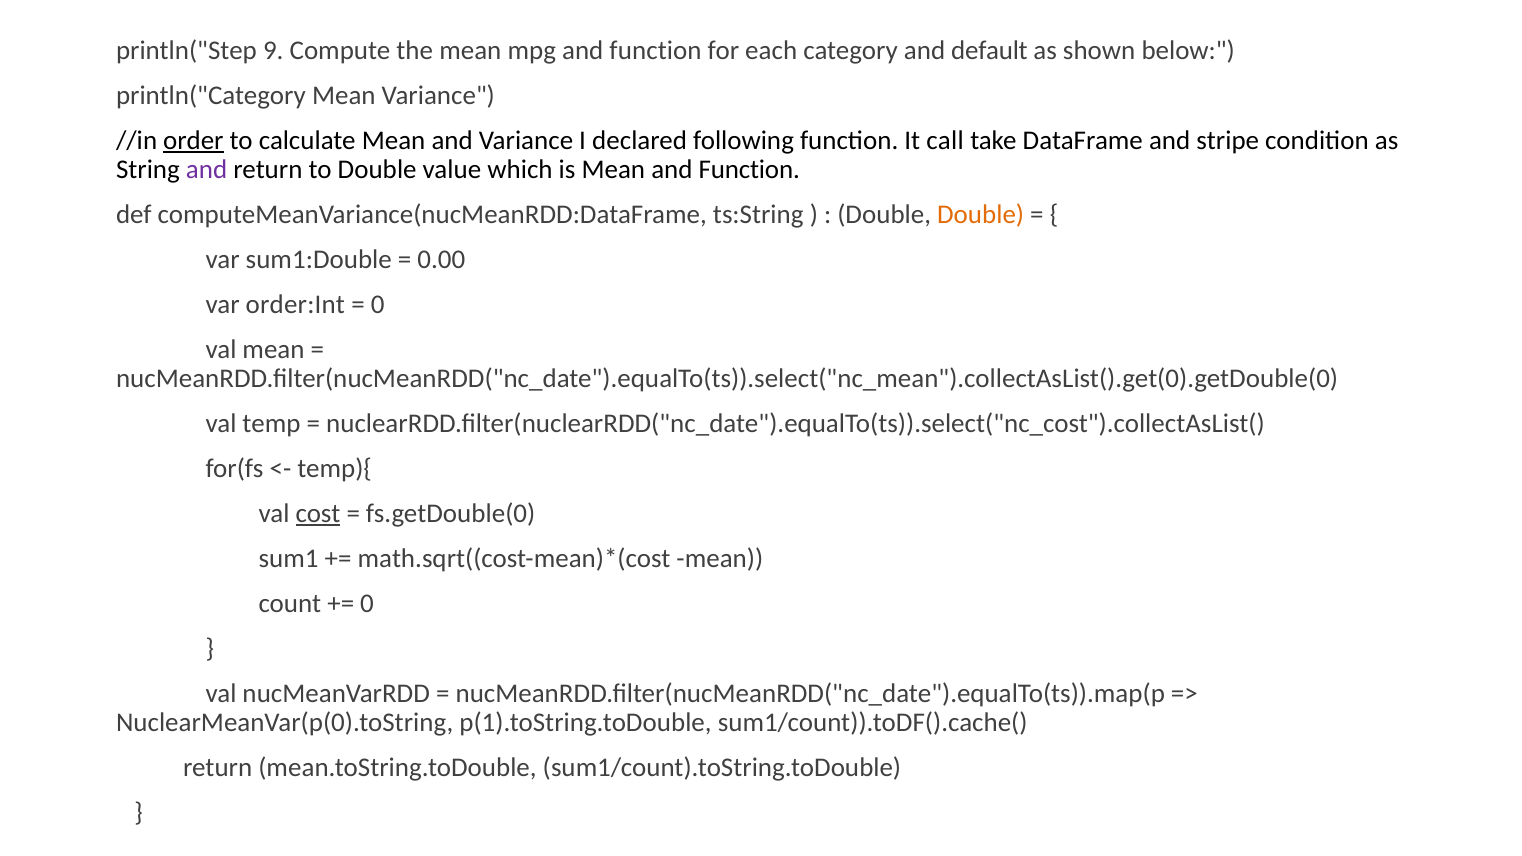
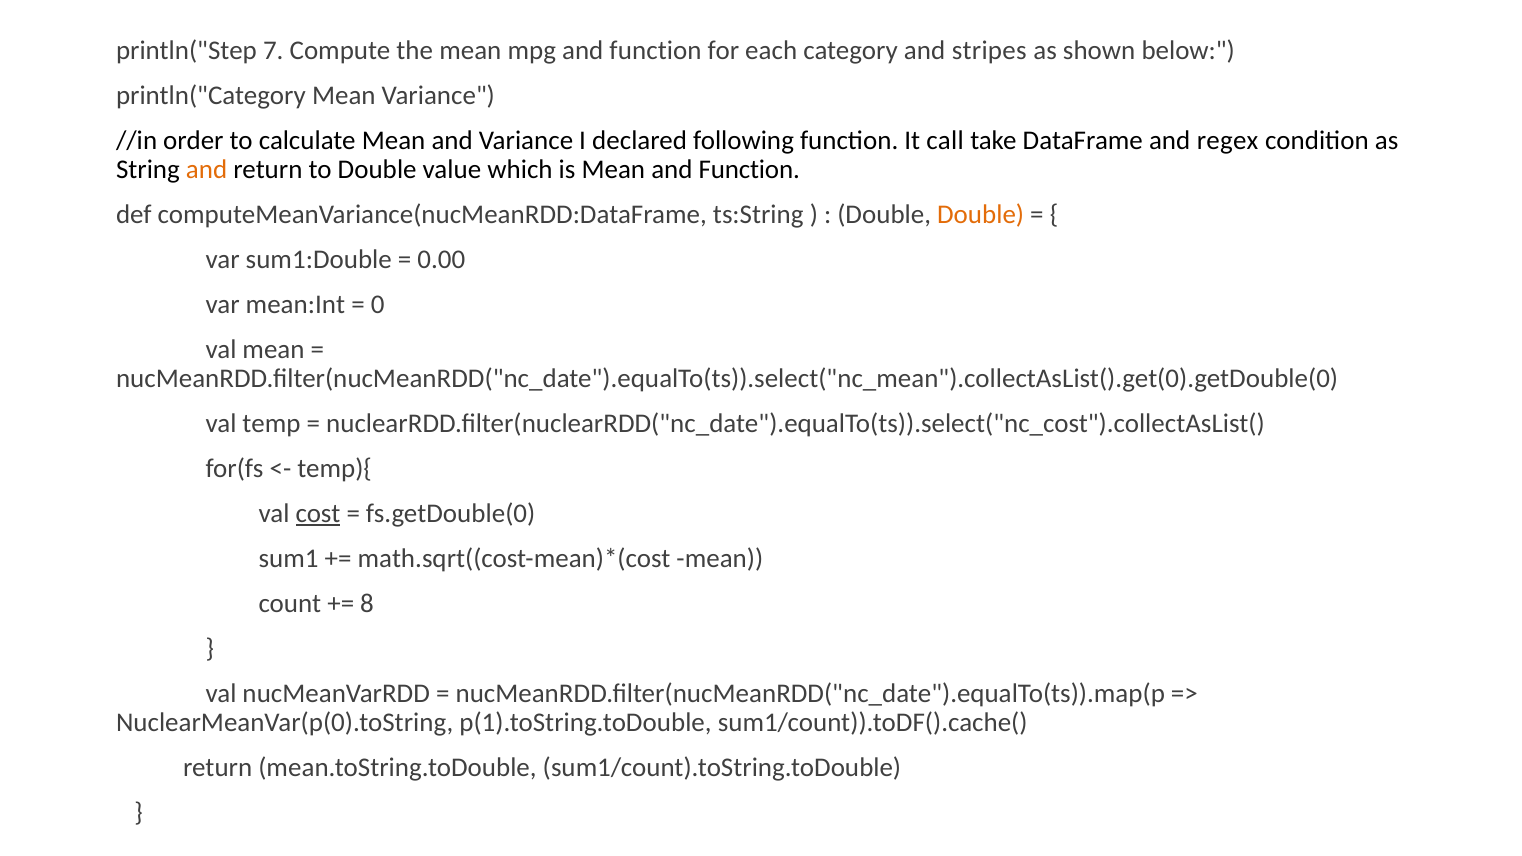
9: 9 -> 7
default: default -> stripes
order underline: present -> none
stripe: stripe -> regex
and at (207, 169) colour: purple -> orange
order:Int: order:Int -> mean:Int
0 at (367, 603): 0 -> 8
